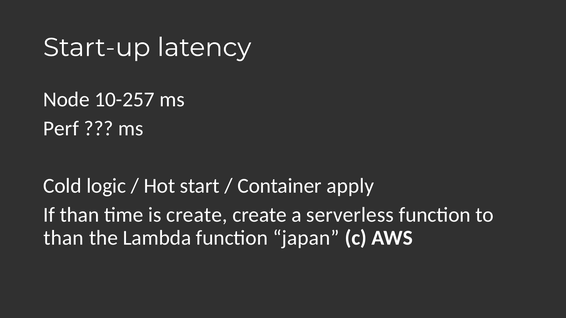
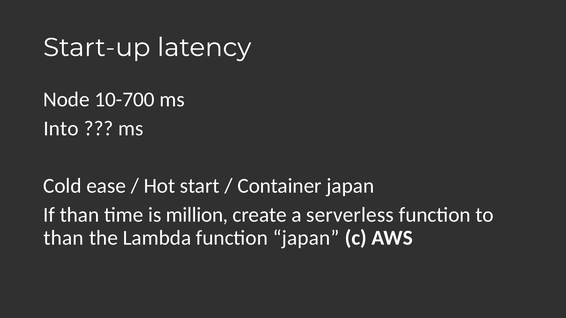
10-257: 10-257 -> 10-700
Perf: Perf -> Into
logic: logic -> ease
Container apply: apply -> japan
is create: create -> million
